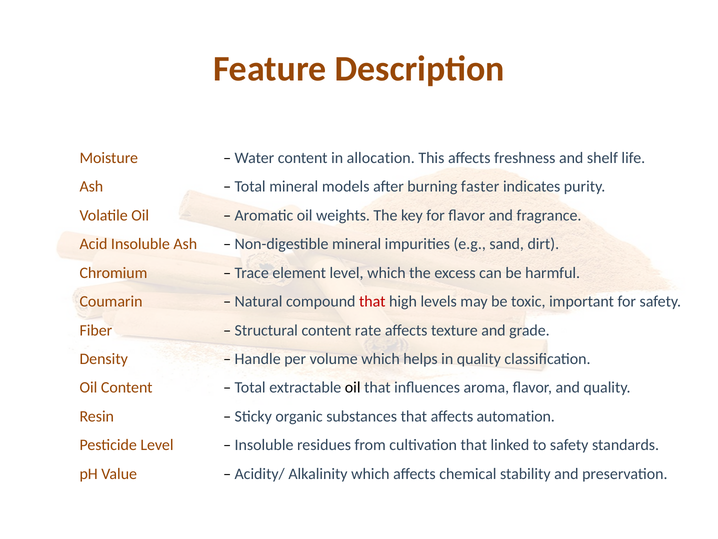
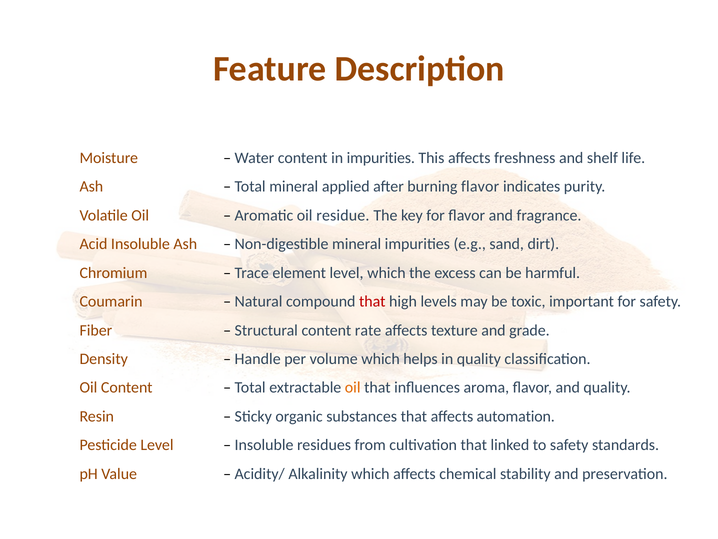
in allocation: allocation -> impurities
models: models -> applied
burning faster: faster -> flavor
weights: weights -> residue
oil at (353, 387) colour: black -> orange
